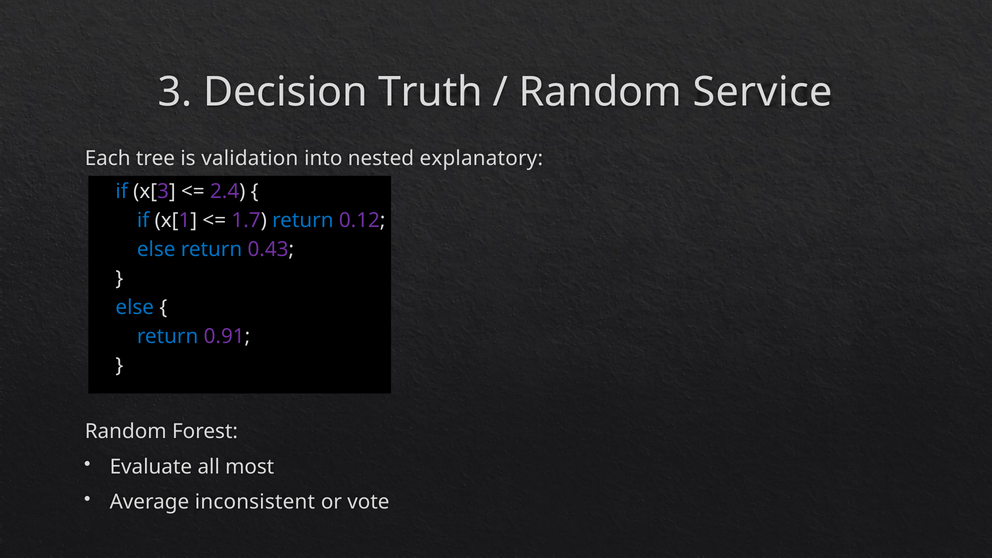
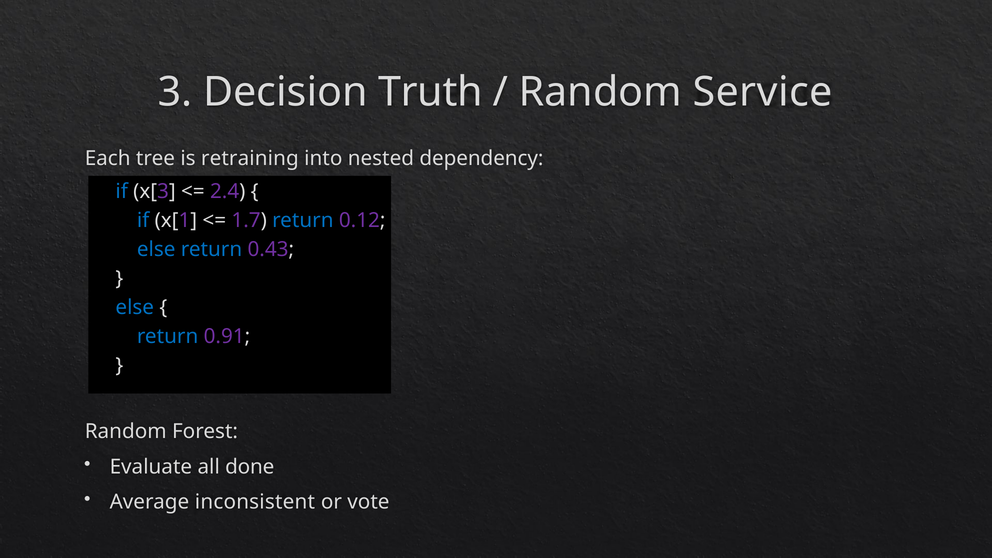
validation: validation -> retraining
explanatory: explanatory -> dependency
most: most -> done
